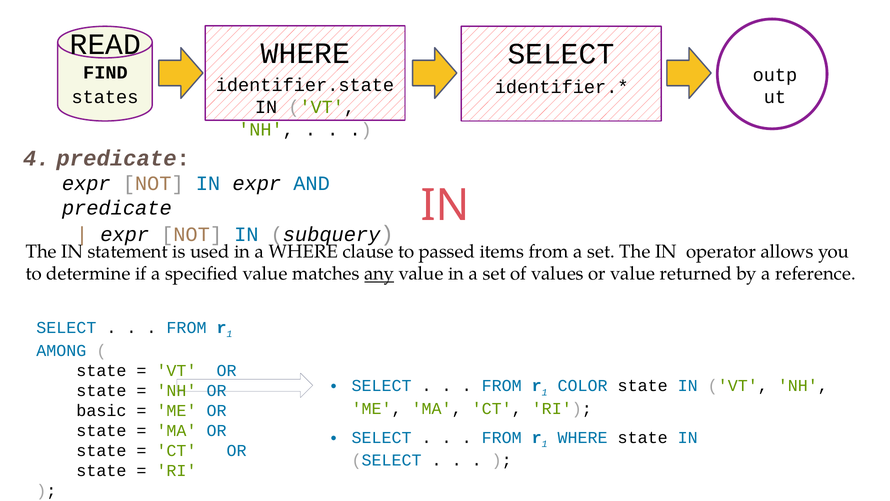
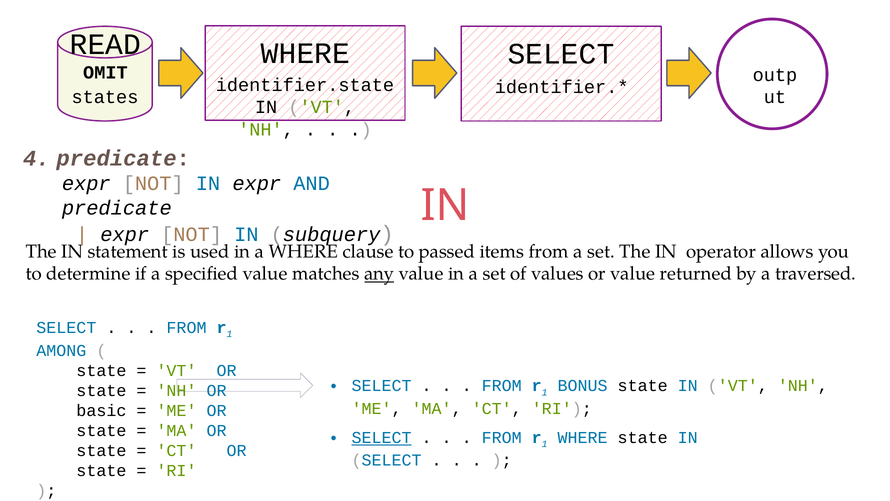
FIND: FIND -> OMIT
reference: reference -> traversed
COLOR: COLOR -> BONUS
SELECT at (382, 437) underline: none -> present
